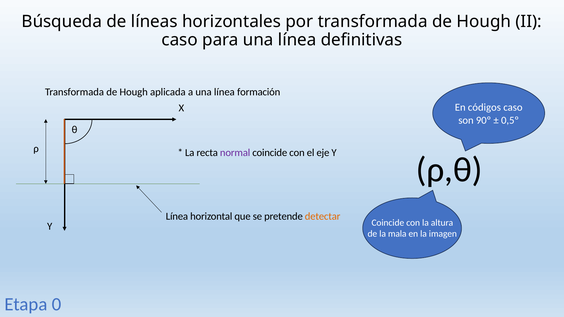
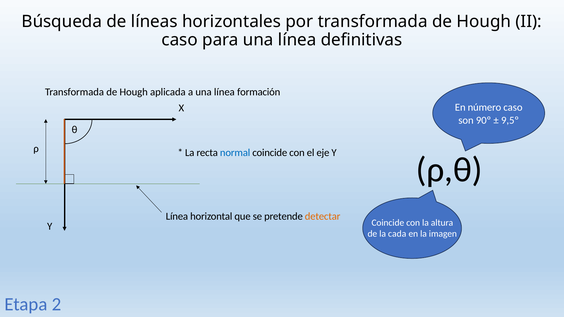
códigos: códigos -> número
0,5º: 0,5º -> 9,5º
normal colour: purple -> blue
mala: mala -> cada
0: 0 -> 2
